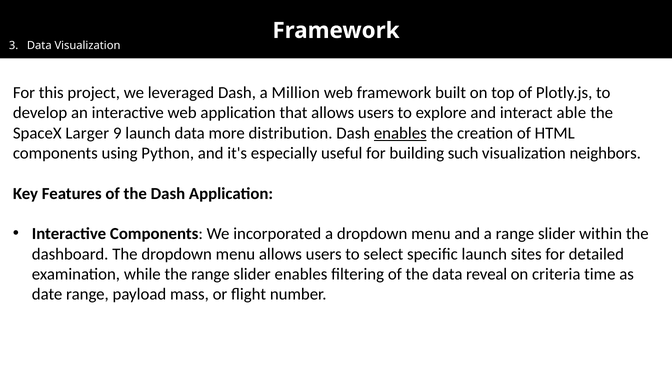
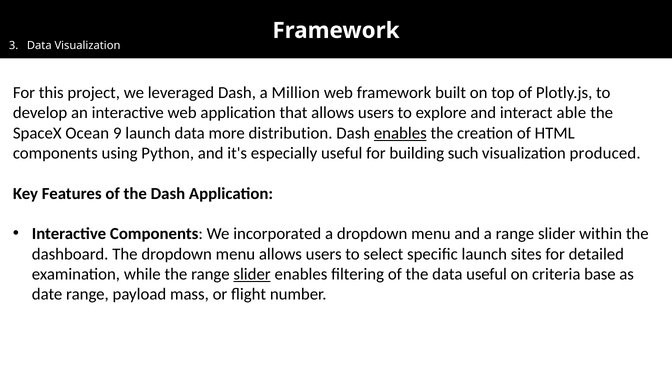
Larger: Larger -> Ocean
neighbors: neighbors -> produced
slider at (252, 274) underline: none -> present
data reveal: reveal -> useful
time: time -> base
